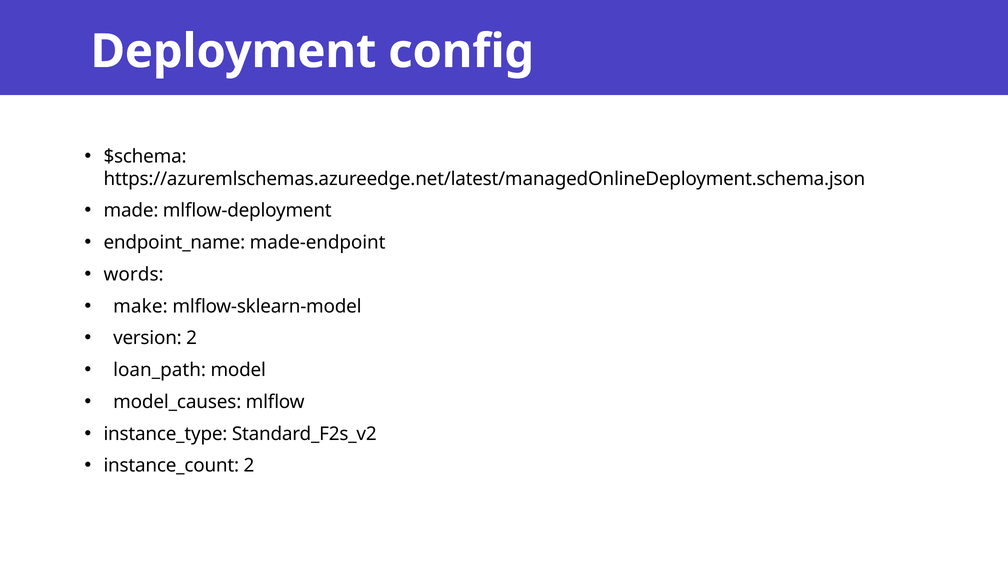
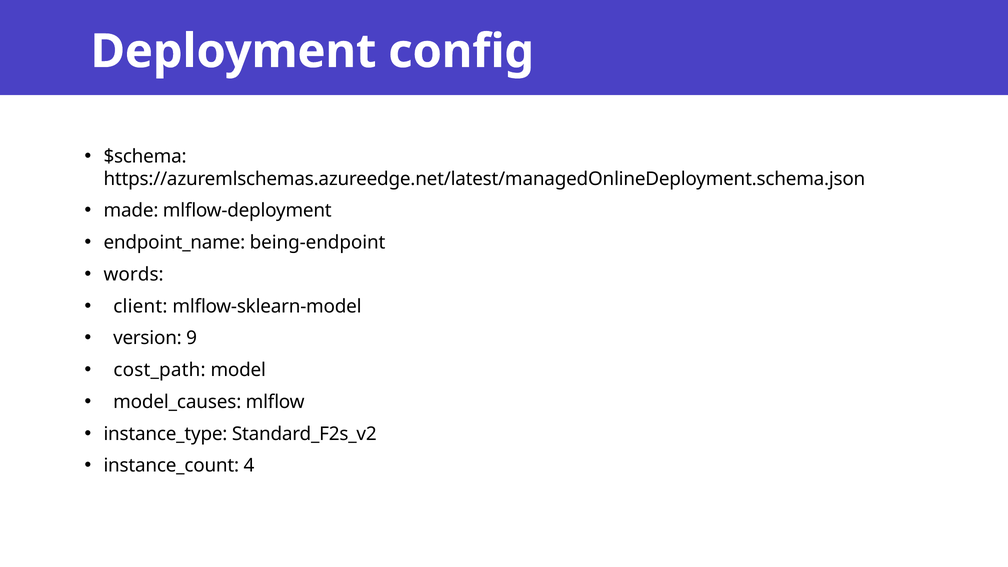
made-endpoint: made-endpoint -> being-endpoint
make: make -> client
version 2: 2 -> 9
loan_path: loan_path -> cost_path
instance_count 2: 2 -> 4
